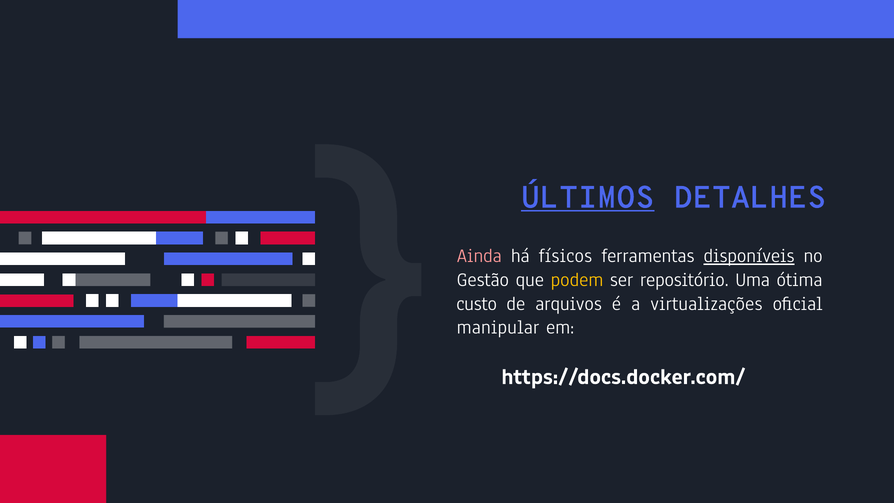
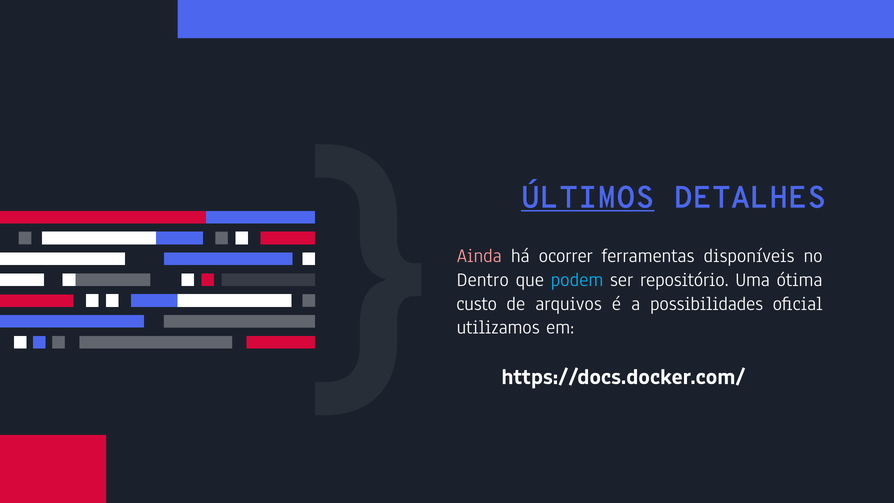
físicos: físicos -> ocorrer
disponíveis underline: present -> none
Gestão: Gestão -> Dentro
podem colour: yellow -> light blue
virtualizações: virtualizações -> possibilidades
manipular: manipular -> utilizamos
